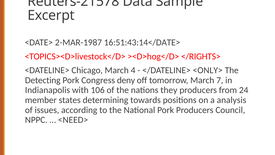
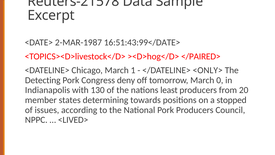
16:51:43:14</DATE>: 16:51:43:14</DATE> -> 16:51:43:99</DATE>
</RIGHTS>: </RIGHTS> -> </PAIRED>
4: 4 -> 1
7: 7 -> 0
106: 106 -> 130
they: they -> least
24: 24 -> 20
analysis: analysis -> stopped
<NEED>: <NEED> -> <LIVED>
